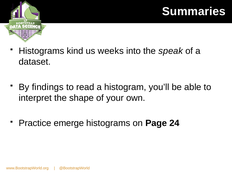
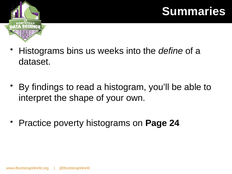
kind: kind -> bins
speak: speak -> define
emerge: emerge -> poverty
